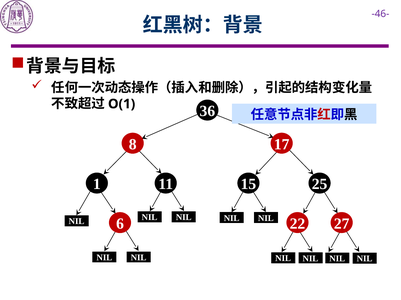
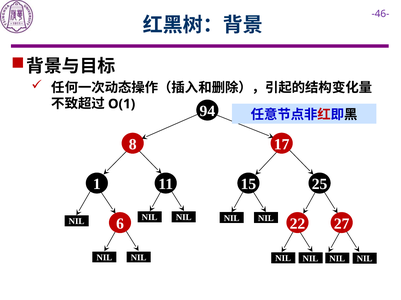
36: 36 -> 94
